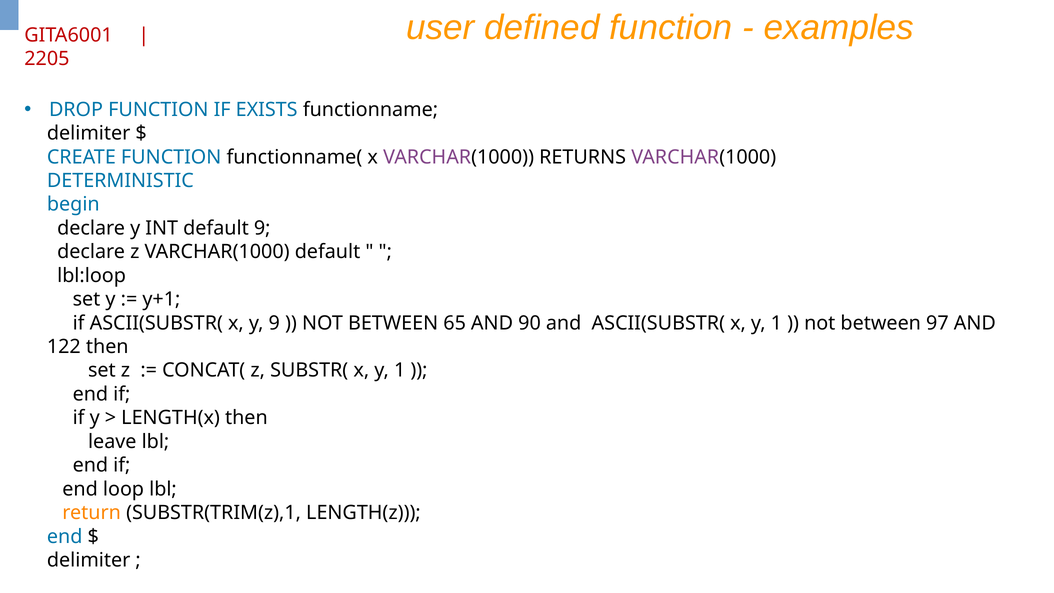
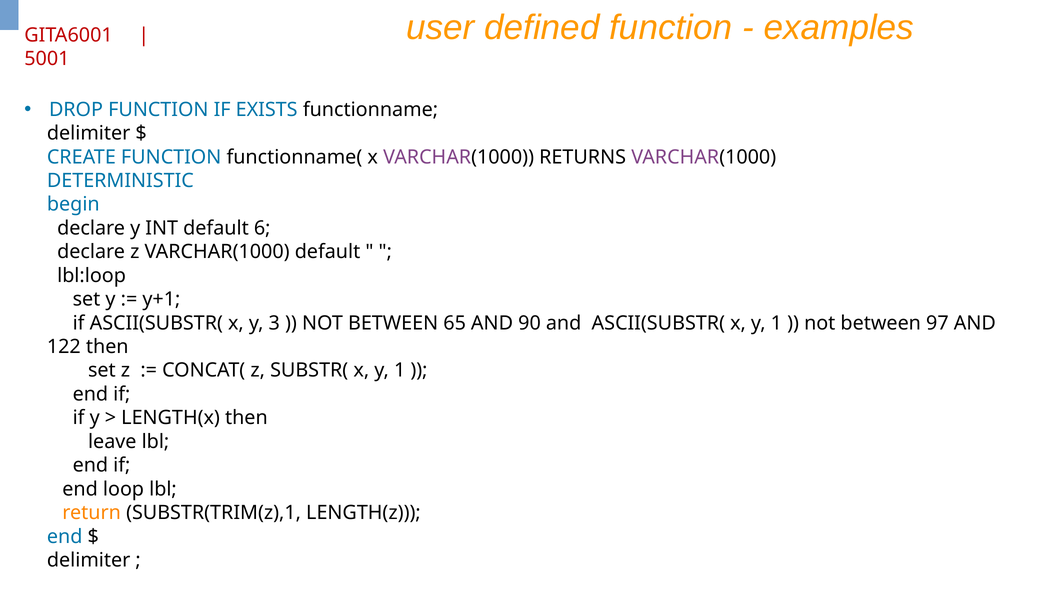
2205: 2205 -> 5001
default 9: 9 -> 6
y 9: 9 -> 3
